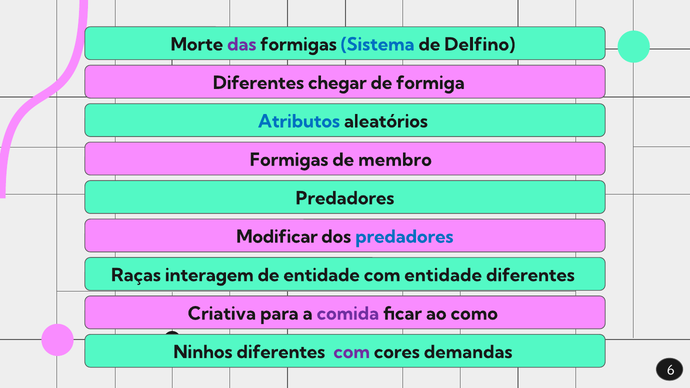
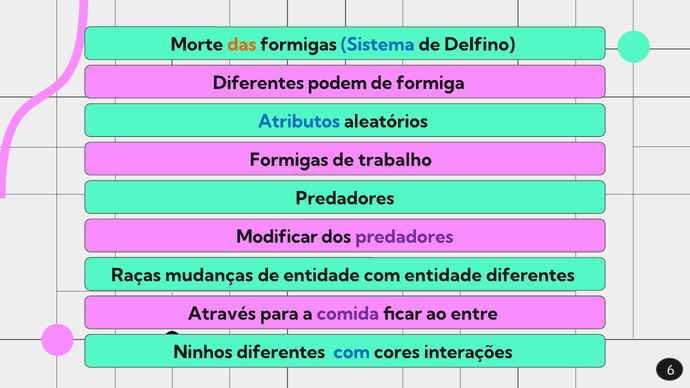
das colour: purple -> orange
chegar: chegar -> podem
membro: membro -> trabalho
predadores at (404, 237) colour: blue -> purple
interagem: interagem -> mudanças
Criativa: Criativa -> Através
como: como -> entre
com at (352, 352) colour: purple -> blue
demandas: demandas -> interações
